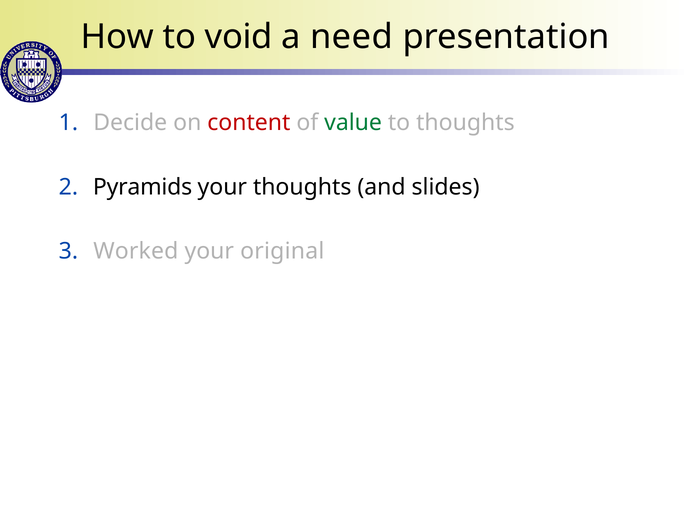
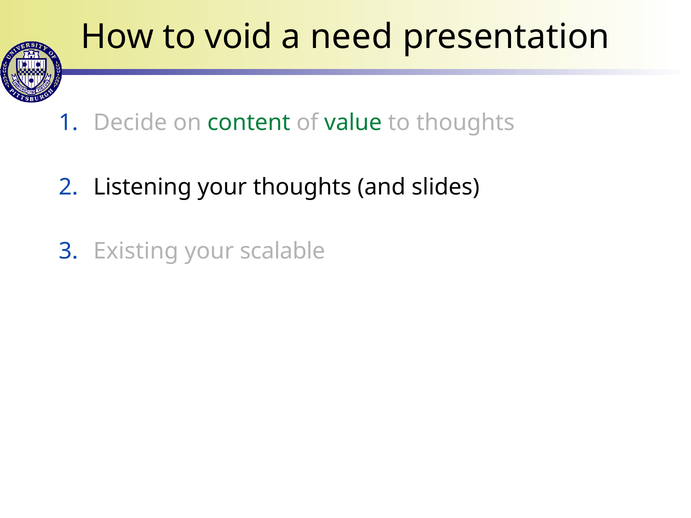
content colour: red -> green
Pyramids: Pyramids -> Listening
Worked: Worked -> Existing
original: original -> scalable
